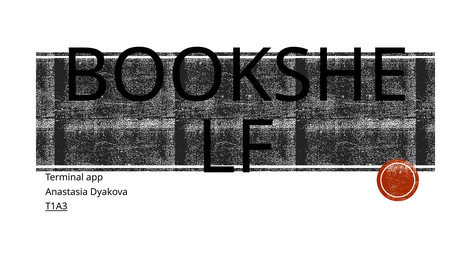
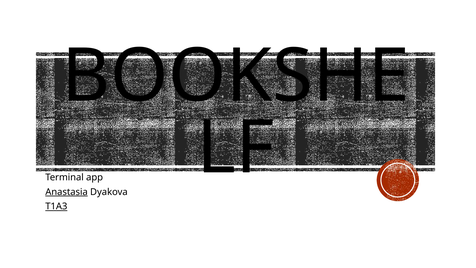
Anastasia underline: none -> present
